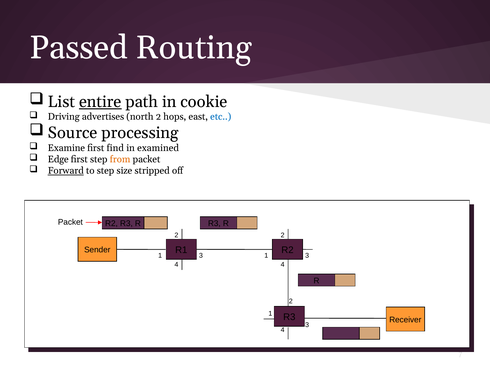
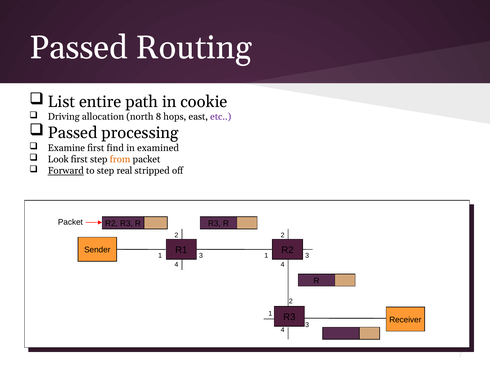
entire underline: present -> none
advertises: advertises -> allocation
north 2: 2 -> 8
etc colour: blue -> purple
Source at (73, 133): Source -> Passed
Edge: Edge -> Look
size: size -> real
